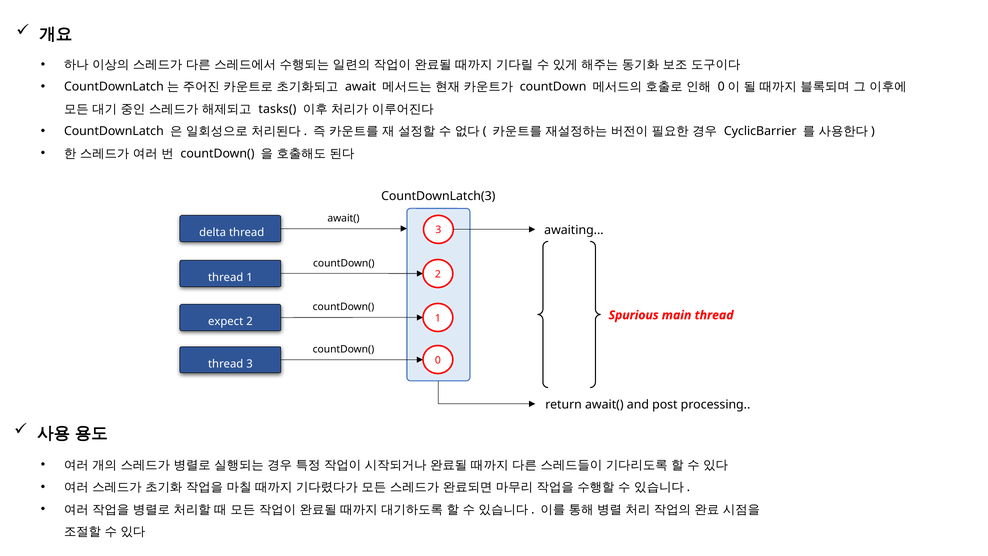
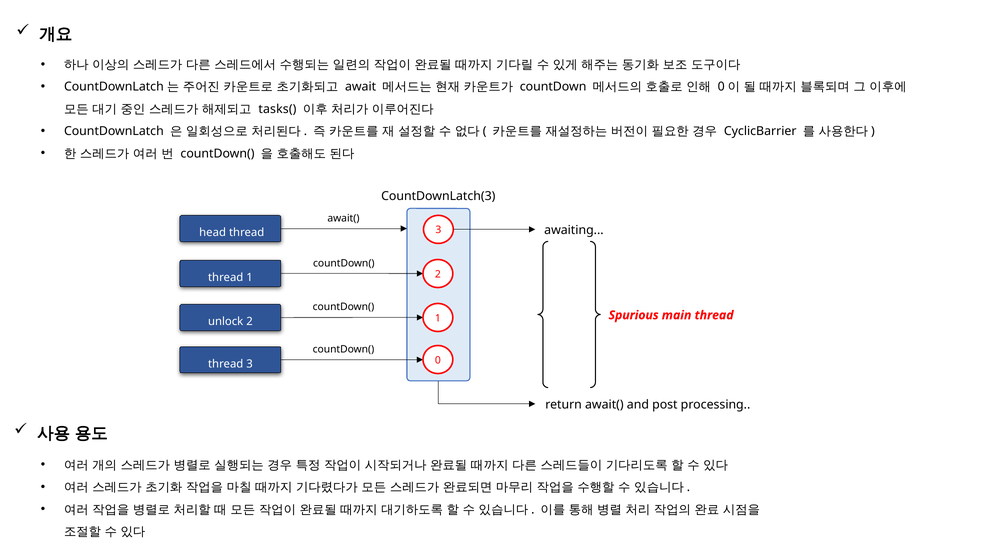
delta: delta -> head
expect: expect -> unlock
